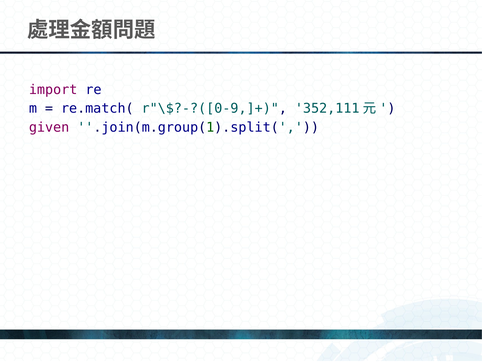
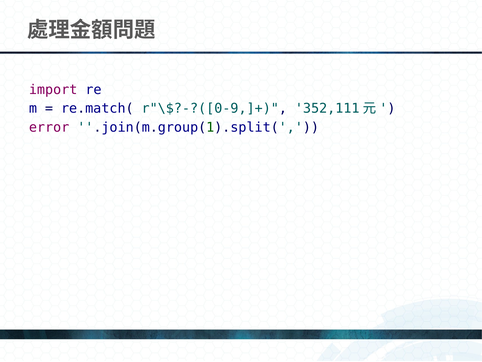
given: given -> error
